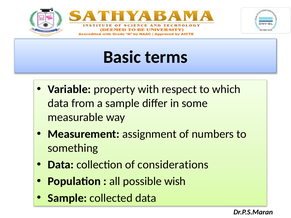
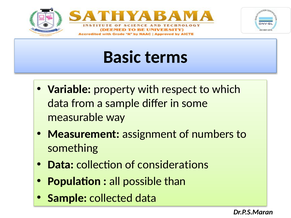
wish: wish -> than
